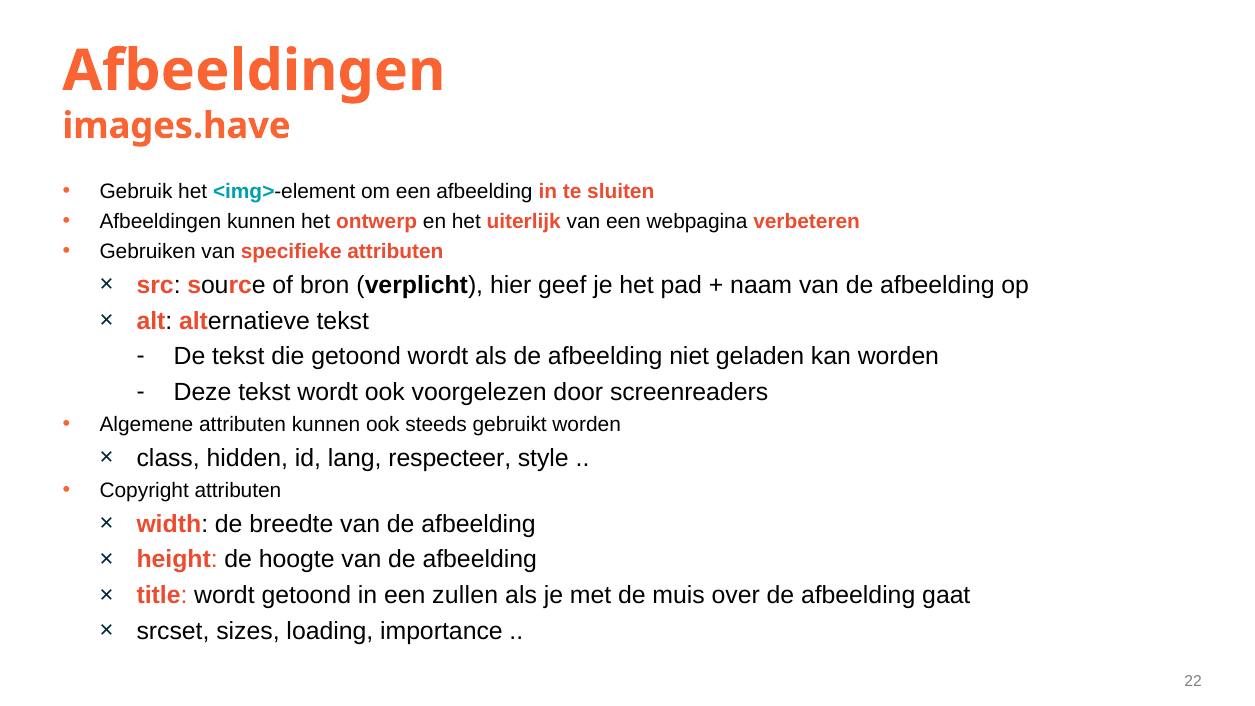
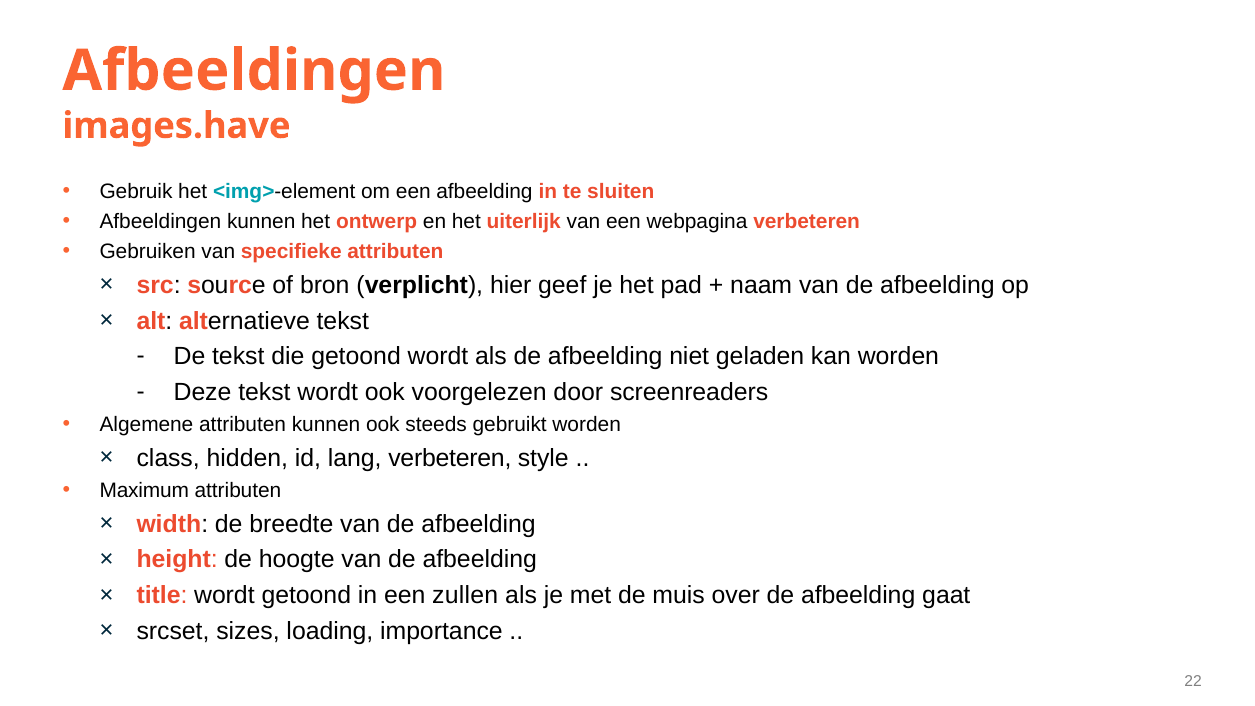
lang respecteer: respecteer -> verbeteren
Copyright: Copyright -> Maximum
